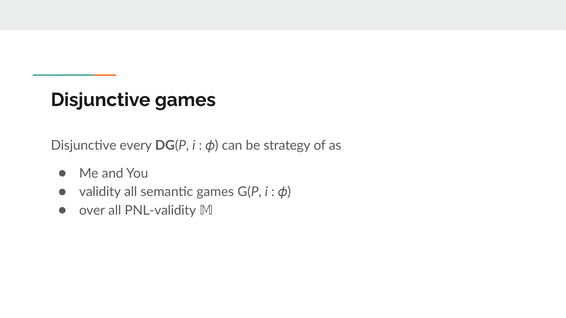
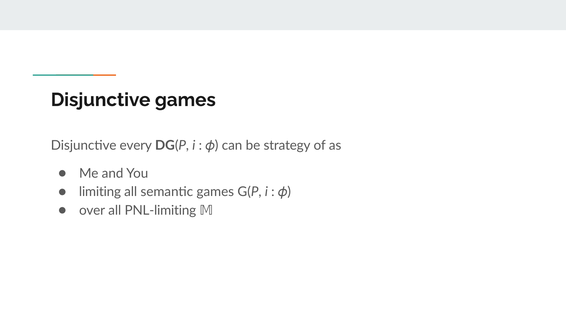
validity: validity -> limiting
PNL-validity: PNL-validity -> PNL-limiting
